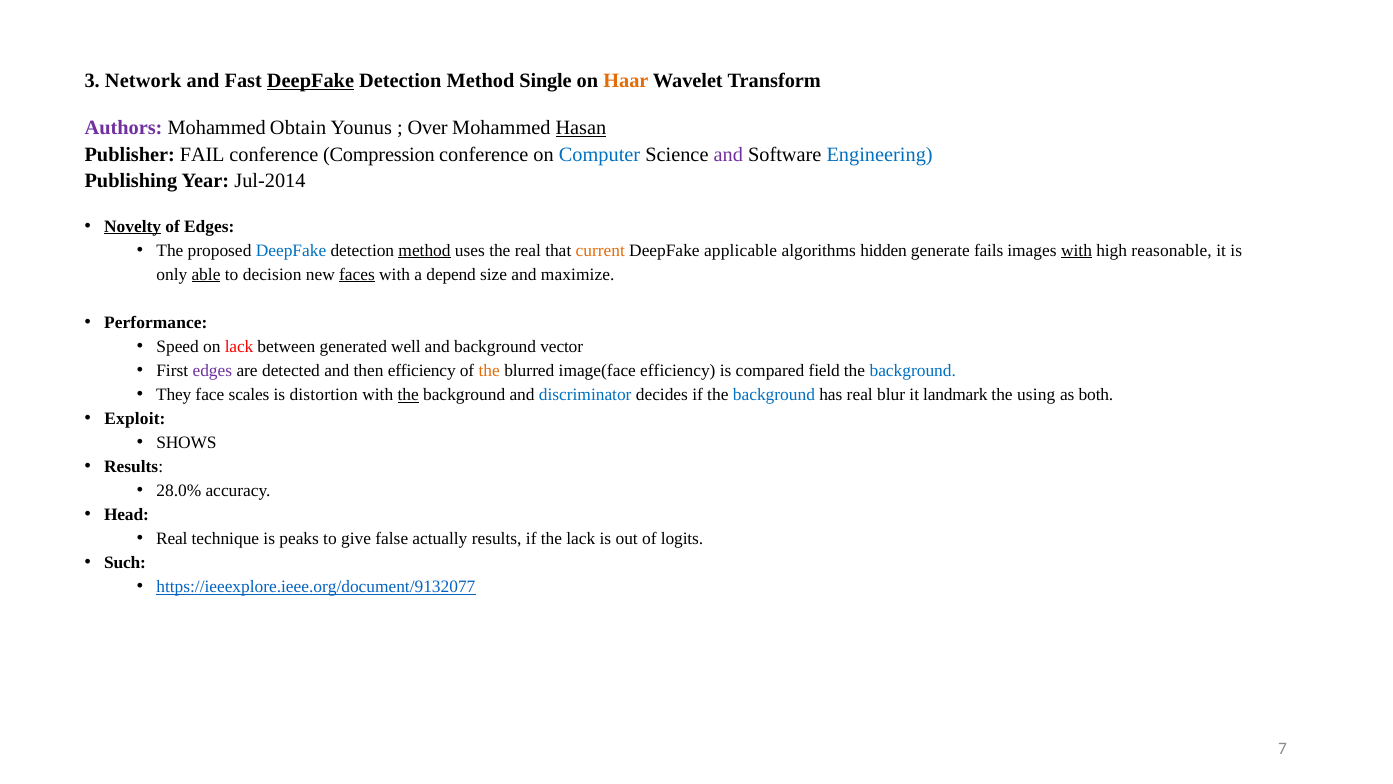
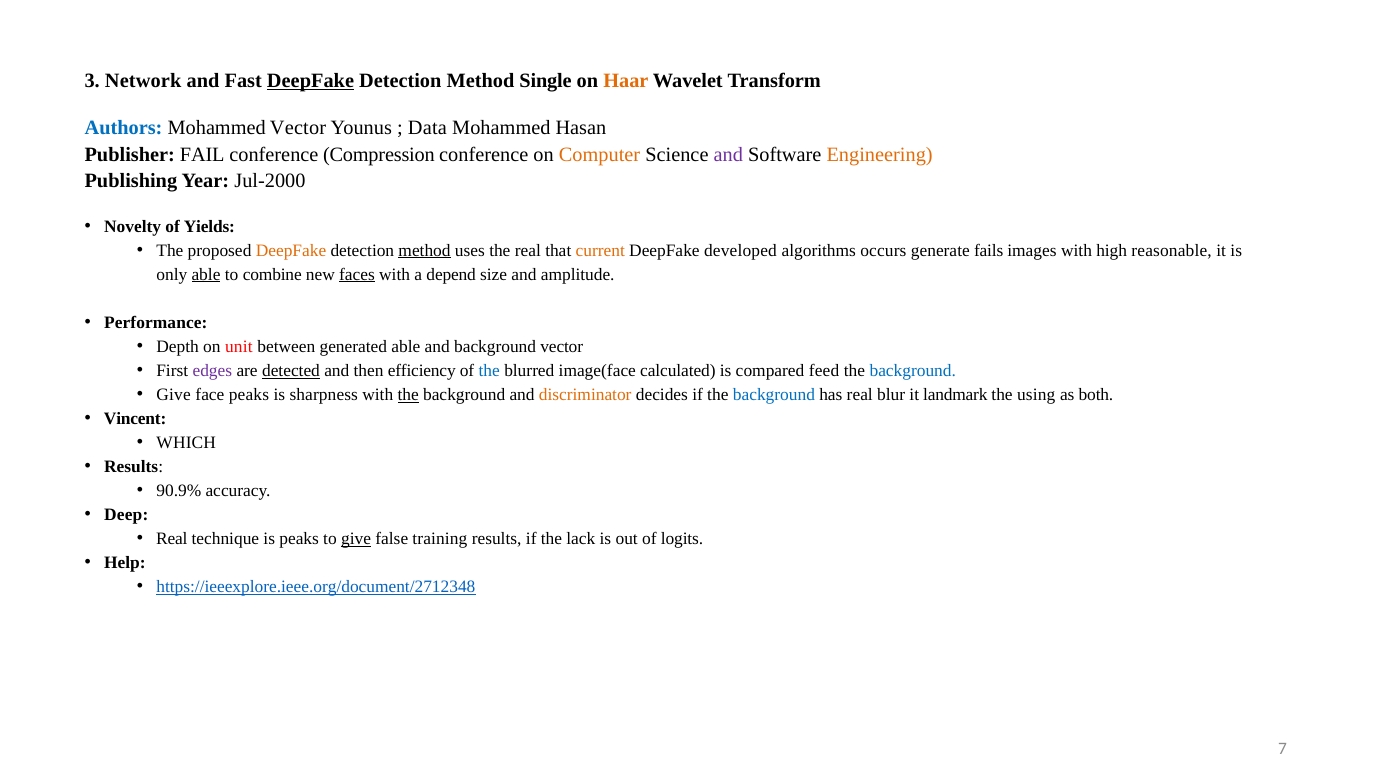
Authors colour: purple -> blue
Mohammed Obtain: Obtain -> Vector
Over: Over -> Data
Hasan underline: present -> none
Computer colour: blue -> orange
Engineering colour: blue -> orange
Jul-2014: Jul-2014 -> Jul-2000
Novelty underline: present -> none
of Edges: Edges -> Yields
DeepFake at (291, 250) colour: blue -> orange
applicable: applicable -> developed
hidden: hidden -> occurs
with at (1077, 250) underline: present -> none
decision: decision -> combine
maximize: maximize -> amplitude
Speed: Speed -> Depth
on lack: lack -> unit
generated well: well -> able
detected underline: none -> present
the at (489, 370) colour: orange -> blue
image(face efficiency: efficiency -> calculated
field: field -> feed
They at (174, 394): They -> Give
face scales: scales -> peaks
distortion: distortion -> sharpness
discriminator colour: blue -> orange
Exploit: Exploit -> Vincent
SHOWS: SHOWS -> WHICH
28.0%: 28.0% -> 90.9%
Head: Head -> Deep
give at (356, 539) underline: none -> present
actually: actually -> training
Such: Such -> Help
https://ieeexplore.ieee.org/document/9132077: https://ieeexplore.ieee.org/document/9132077 -> https://ieeexplore.ieee.org/document/2712348
